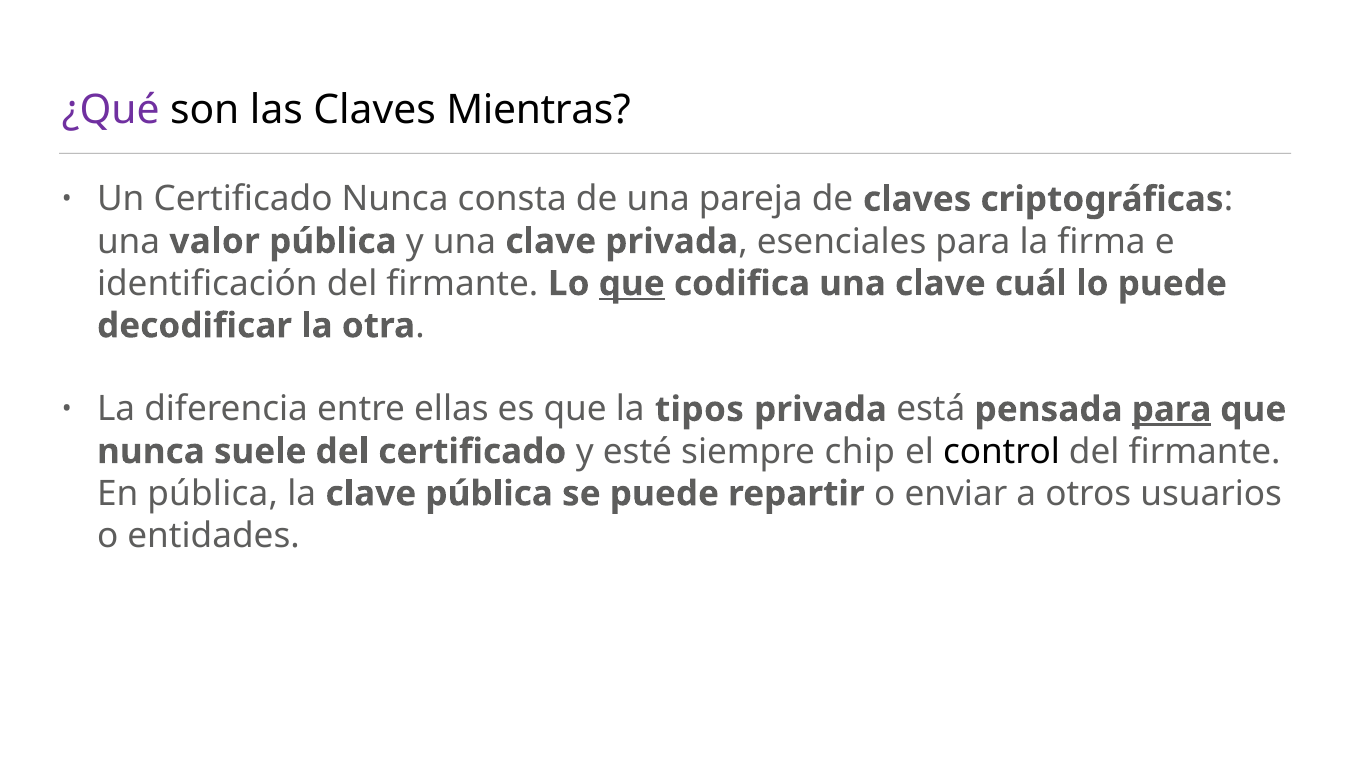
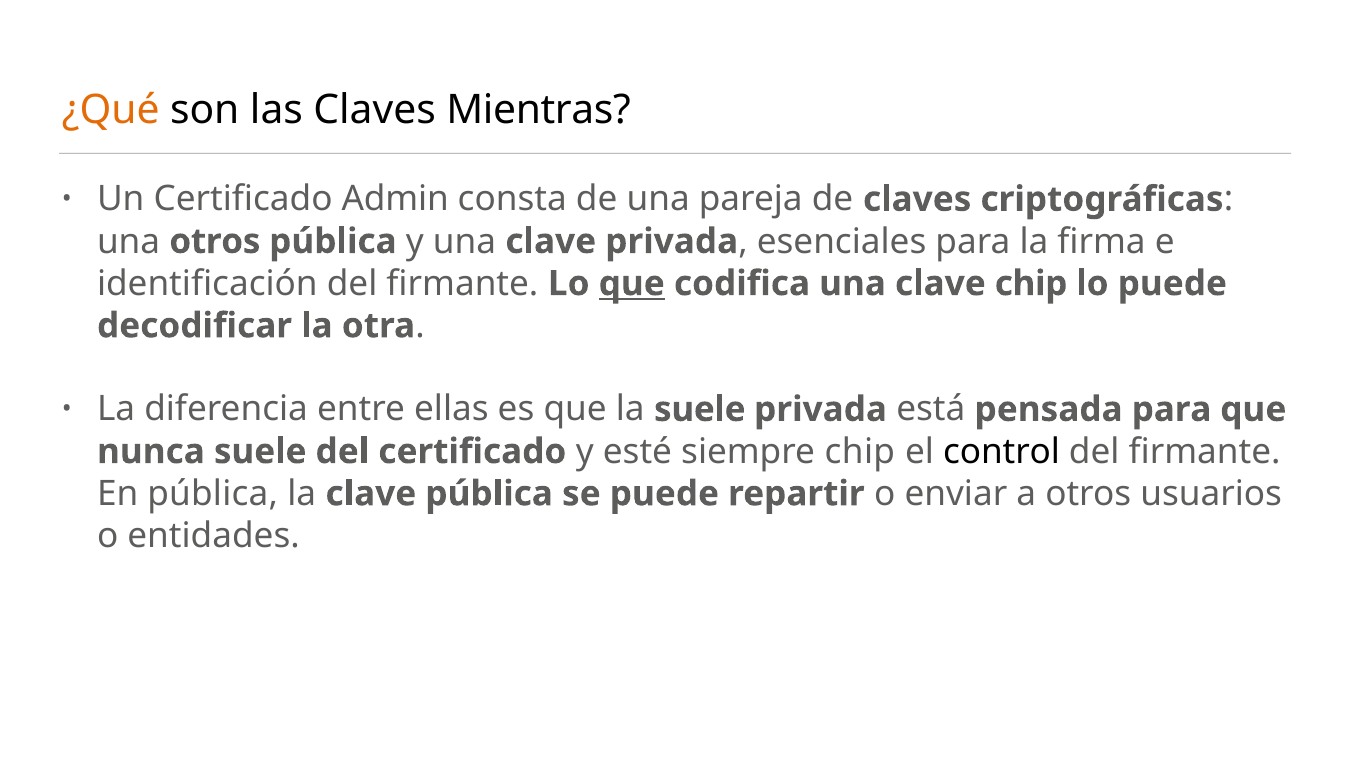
¿Qué colour: purple -> orange
Certificado Nunca: Nunca -> Admin
una valor: valor -> otros
clave cuál: cuál -> chip
la tipos: tipos -> suele
para at (1172, 410) underline: present -> none
